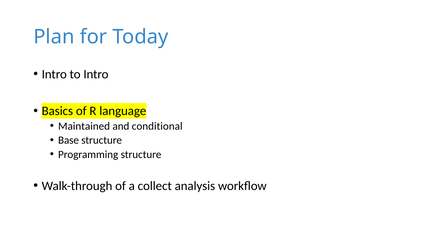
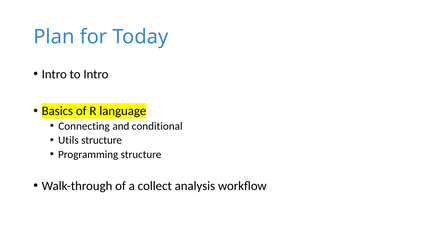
Maintained: Maintained -> Connecting
Base: Base -> Utils
